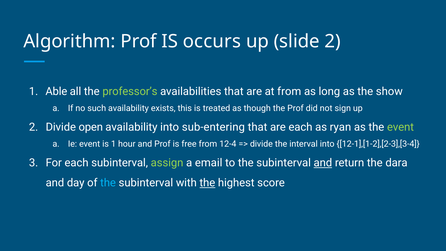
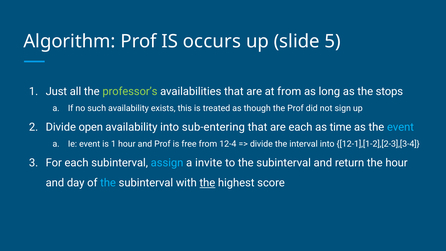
slide 2: 2 -> 5
Able: Able -> Just
show: show -> stops
ryan: ryan -> time
event at (400, 127) colour: light green -> light blue
assign colour: light green -> light blue
email: email -> invite
and at (323, 163) underline: present -> none
the dara: dara -> hour
